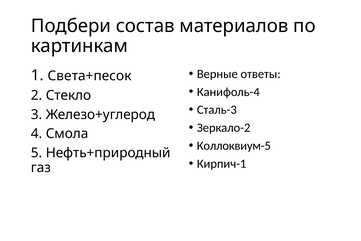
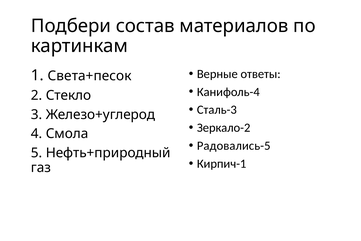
Коллоквиум-5: Коллоквиум-5 -> Радовались-5
